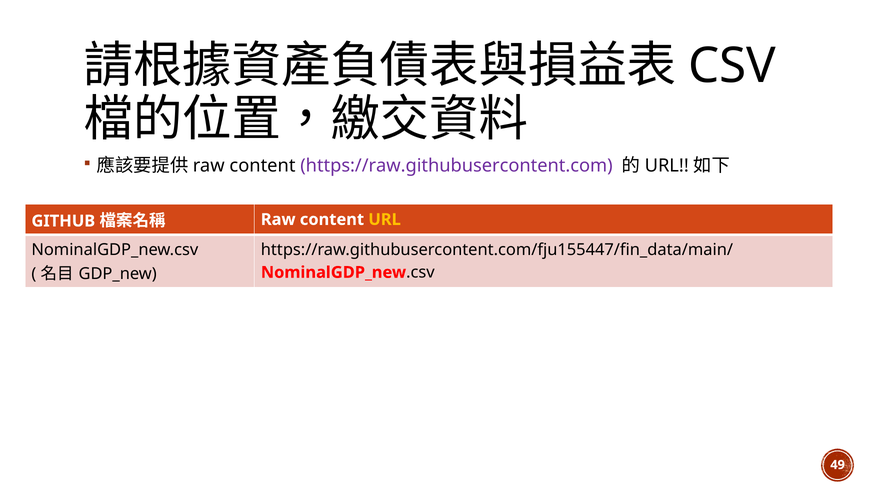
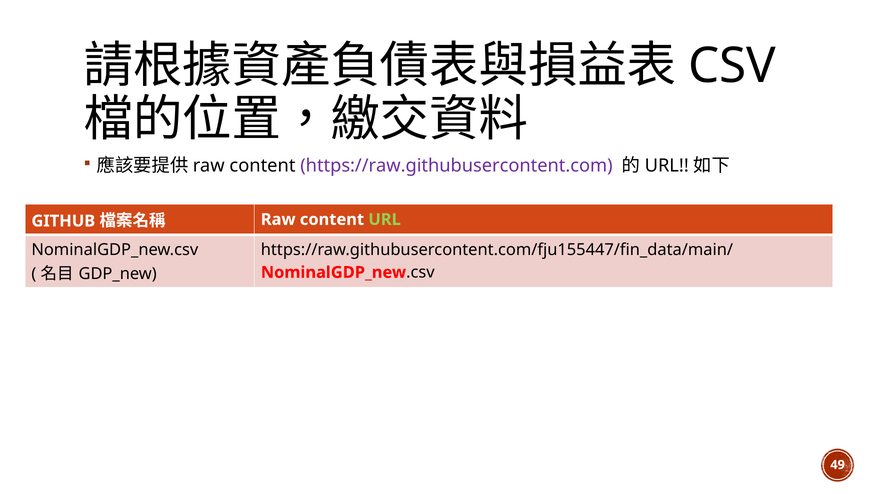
URL at (385, 219) colour: yellow -> light green
